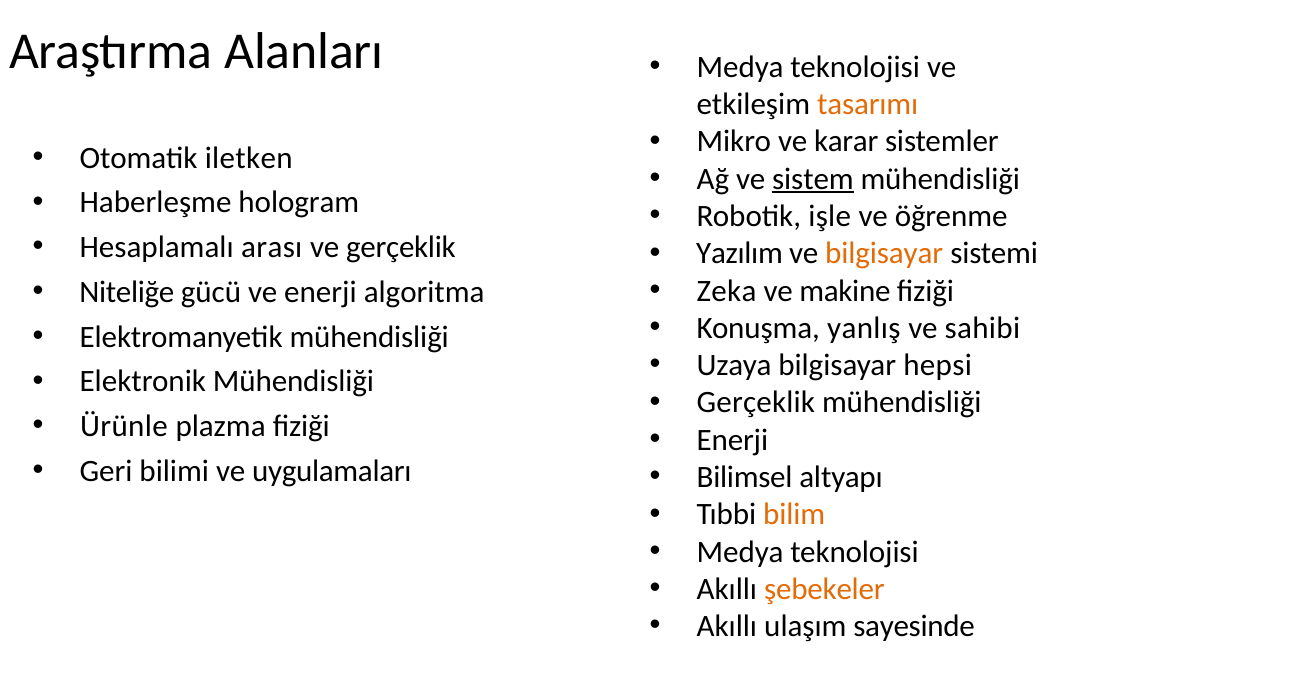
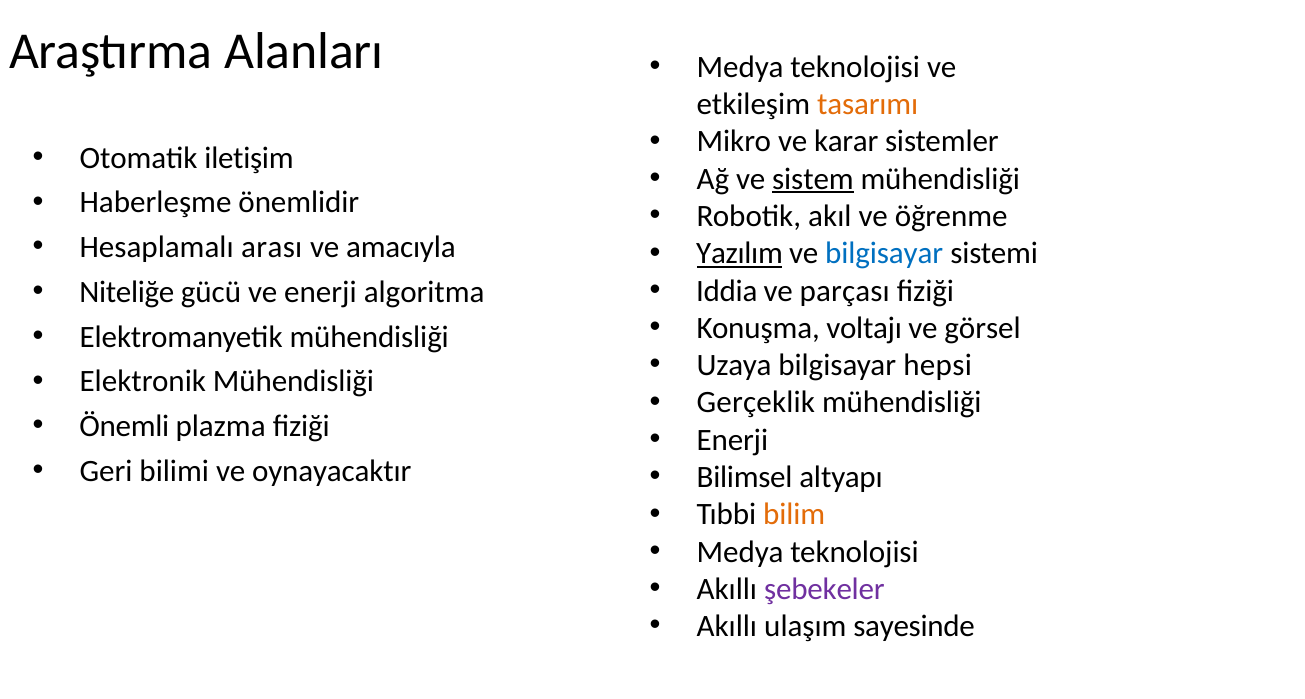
iletken: iletken -> iletişim
hologram: hologram -> önemlidir
işle: işle -> akıl
ve gerçeklik: gerçeklik -> amacıyla
Yazılım underline: none -> present
bilgisayar at (884, 254) colour: orange -> blue
Zeka: Zeka -> Iddia
makine: makine -> parçası
yanlış: yanlış -> voltajı
sahibi: sahibi -> görsel
Ürünle: Ürünle -> Önemli
uygulamaları: uygulamaları -> oynayacaktır
şebekeler colour: orange -> purple
